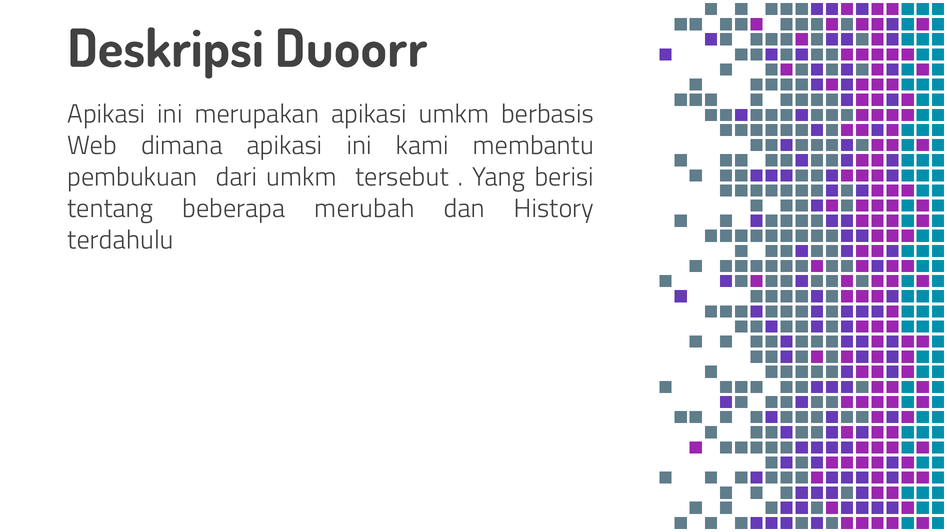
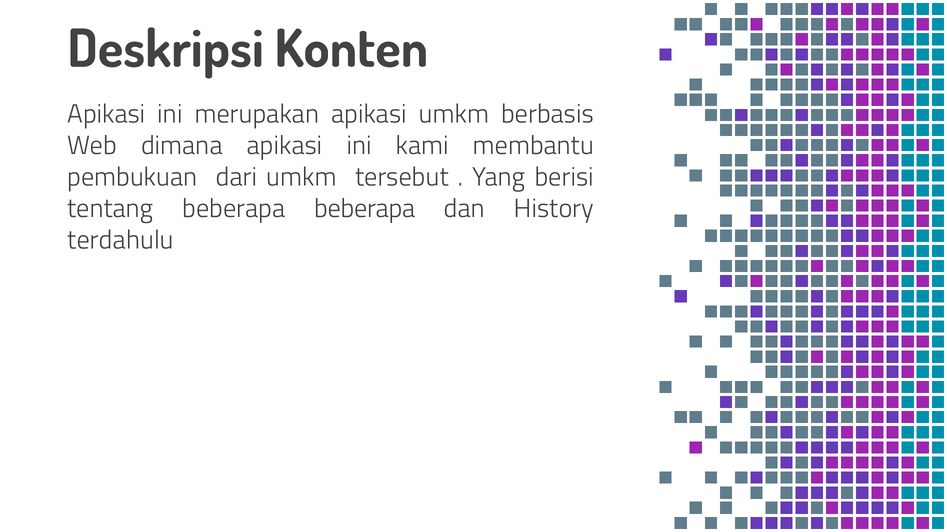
Duoorr: Duoorr -> Konten
beberapa merubah: merubah -> beberapa
